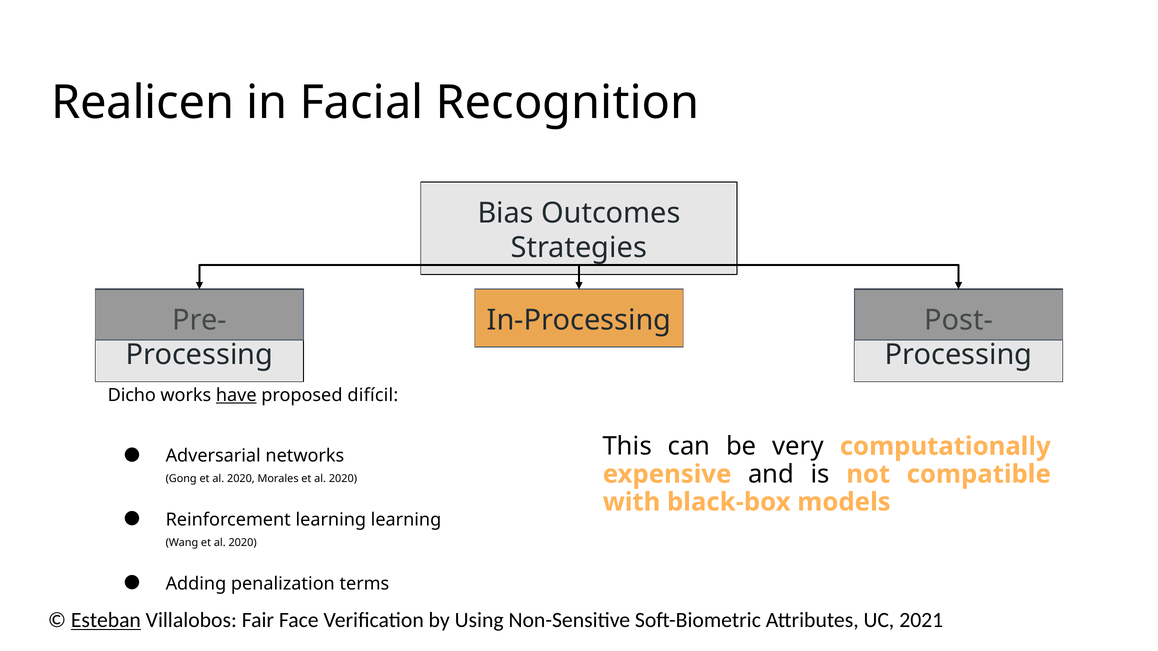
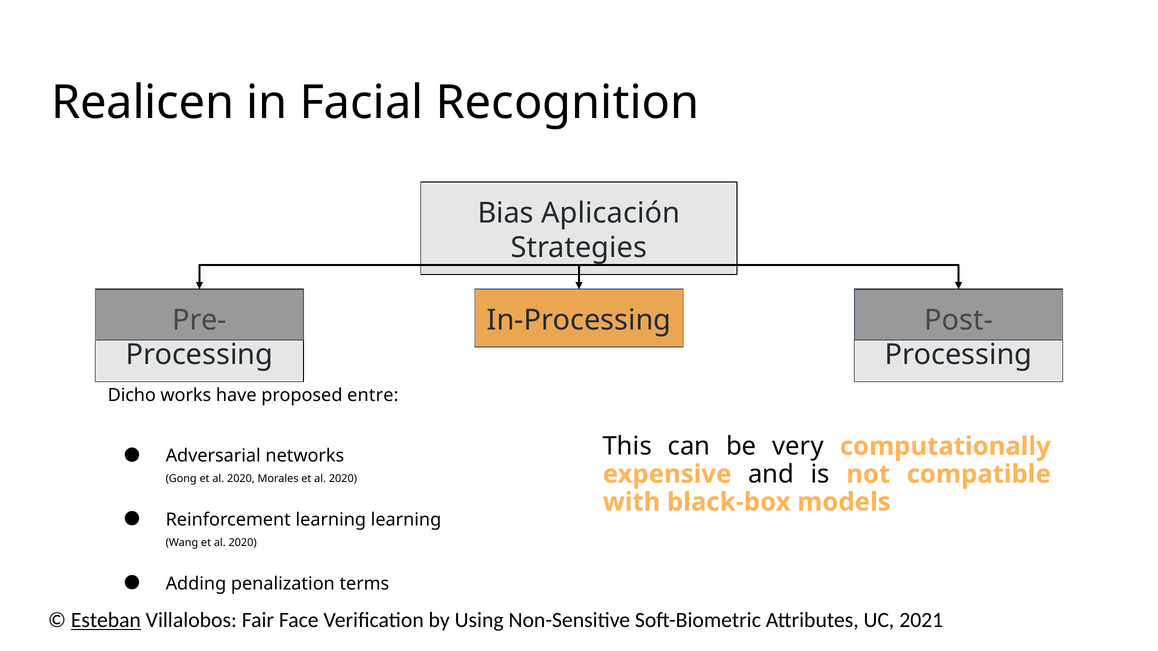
Outcomes: Outcomes -> Aplicación
have underline: present -> none
difícil: difícil -> entre
